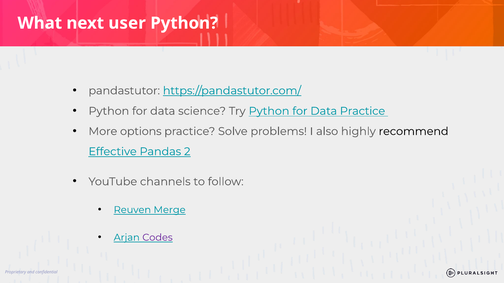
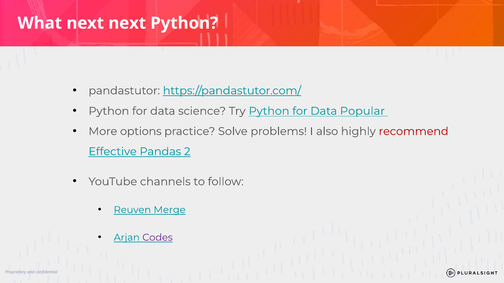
next user: user -> next
Data Practice: Practice -> Popular
recommend colour: black -> red
